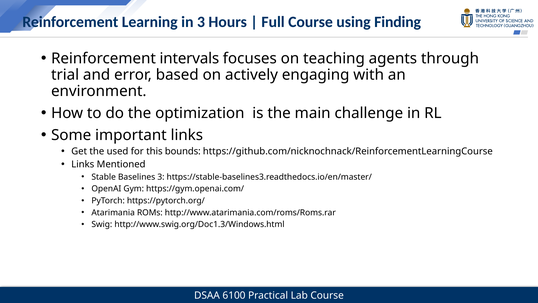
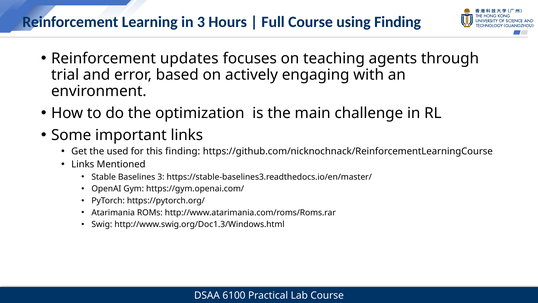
intervals: intervals -> updates
this bounds: bounds -> finding
